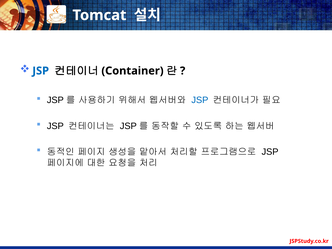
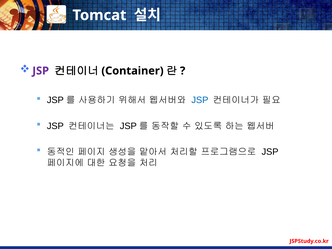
JSP at (41, 71) colour: blue -> purple
